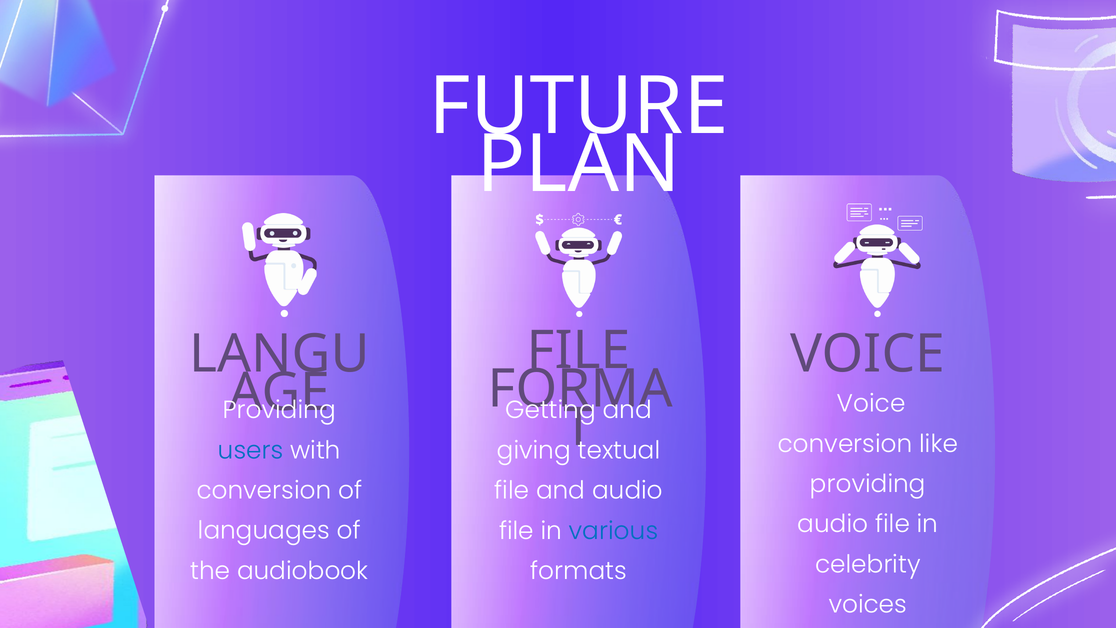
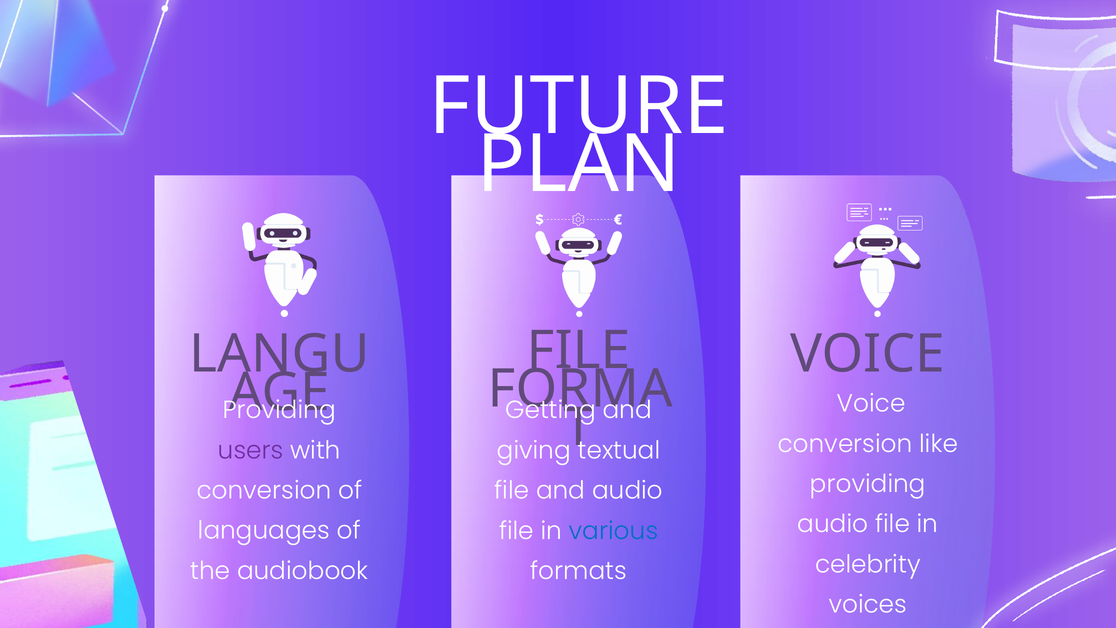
users colour: blue -> purple
